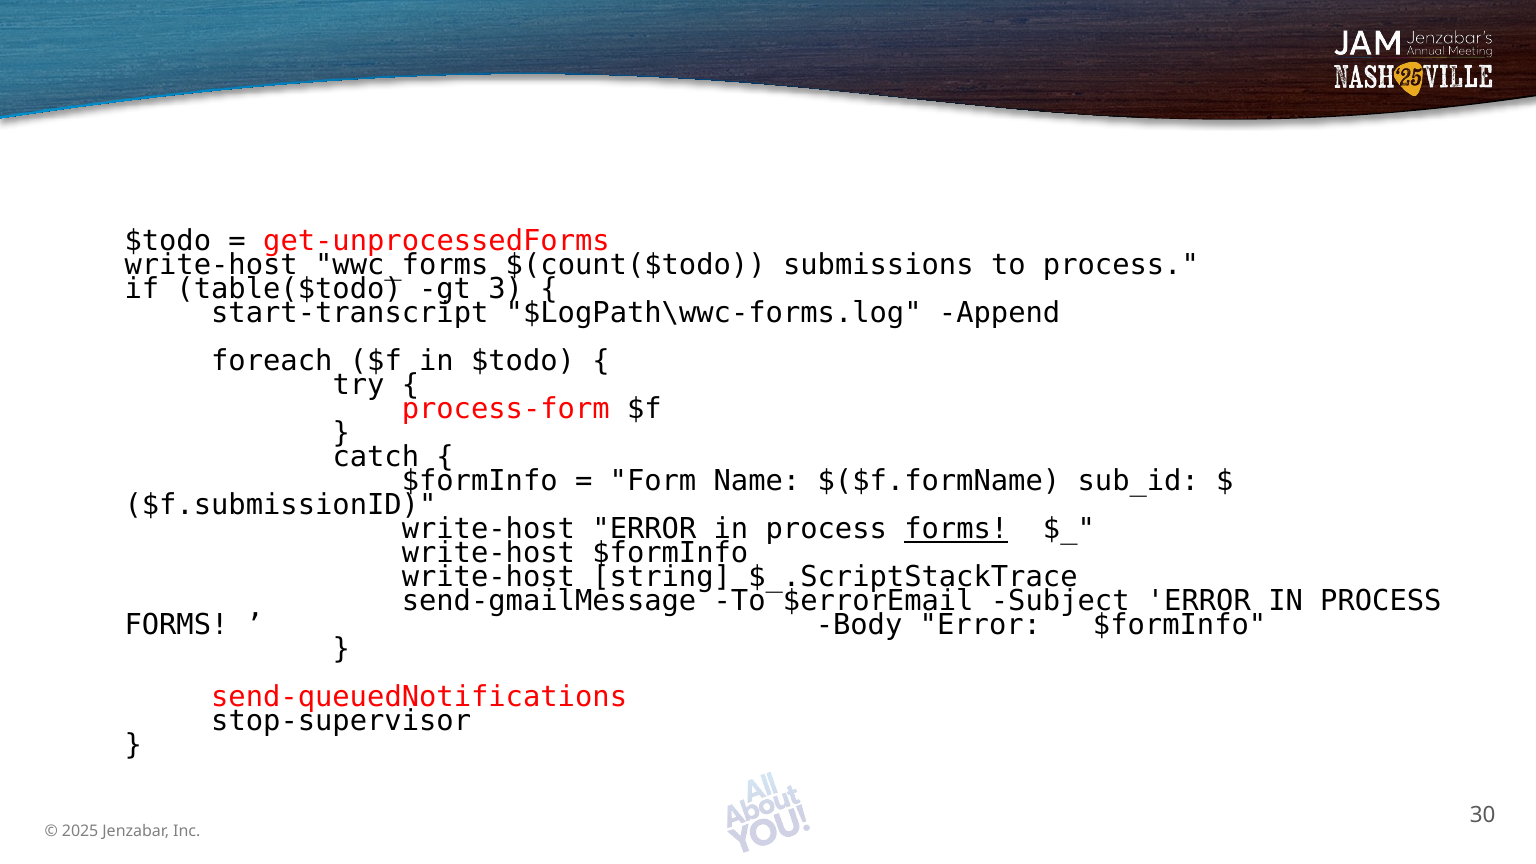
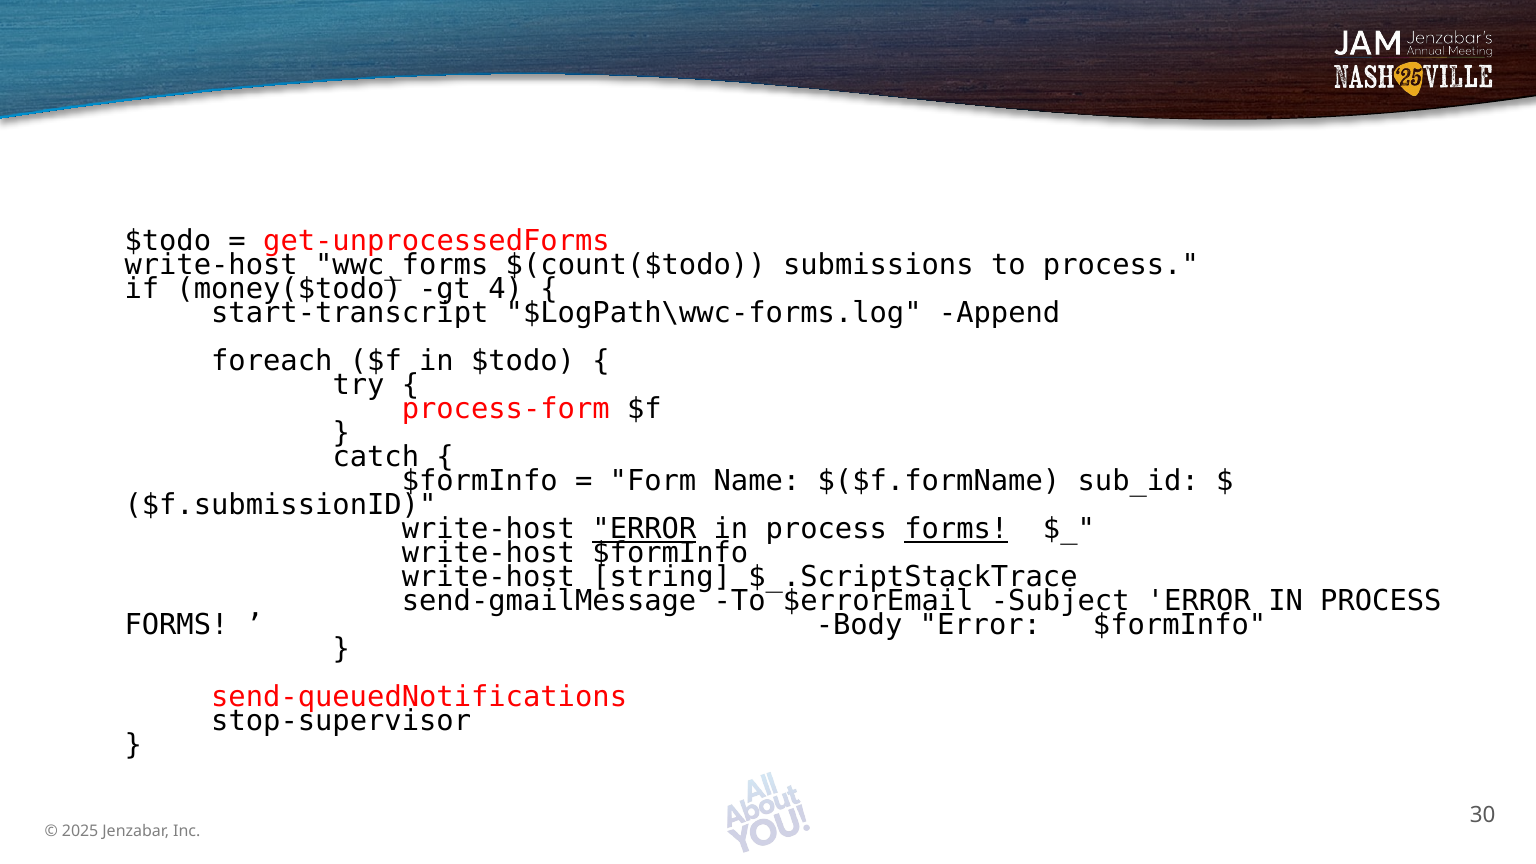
table($todo: table($todo -> money($todo
3: 3 -> 4
ERROR at (644, 529) underline: none -> present
